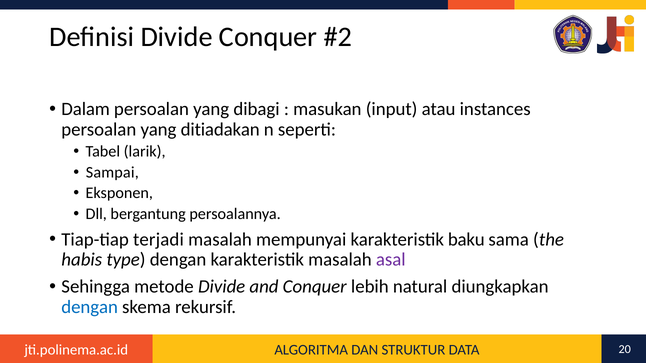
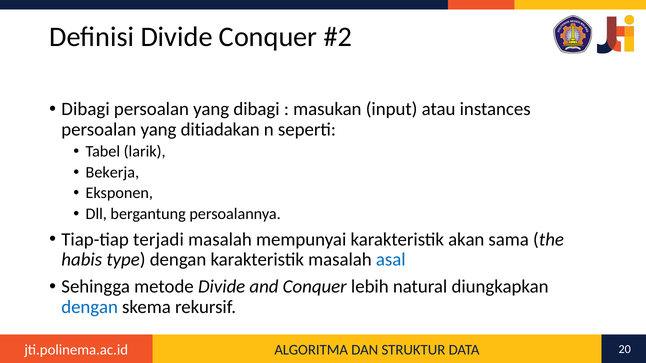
Dalam at (86, 109): Dalam -> Dibagi
Sampai: Sampai -> Bekerja
baku: baku -> akan
asal colour: purple -> blue
